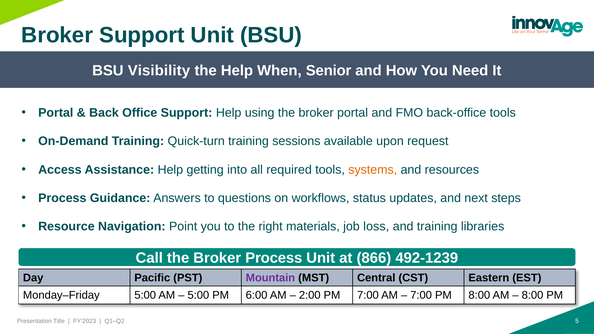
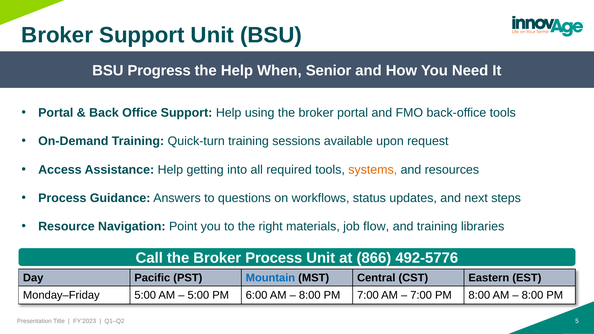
Visibility: Visibility -> Progress
loss: loss -> flow
492-1239: 492-1239 -> 492-5776
Mountain colour: purple -> blue
2:00 at (310, 295): 2:00 -> 8:00
